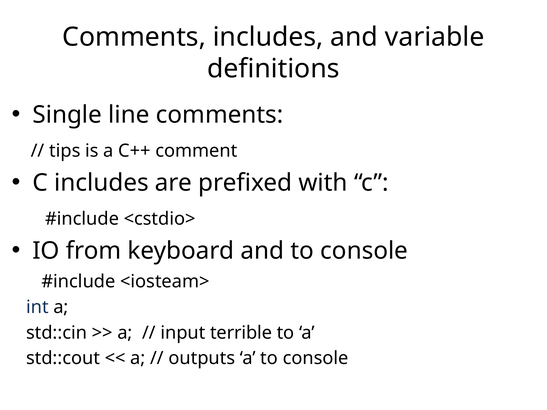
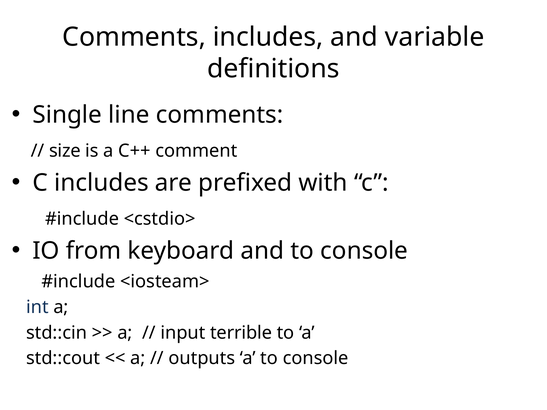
tips: tips -> size
